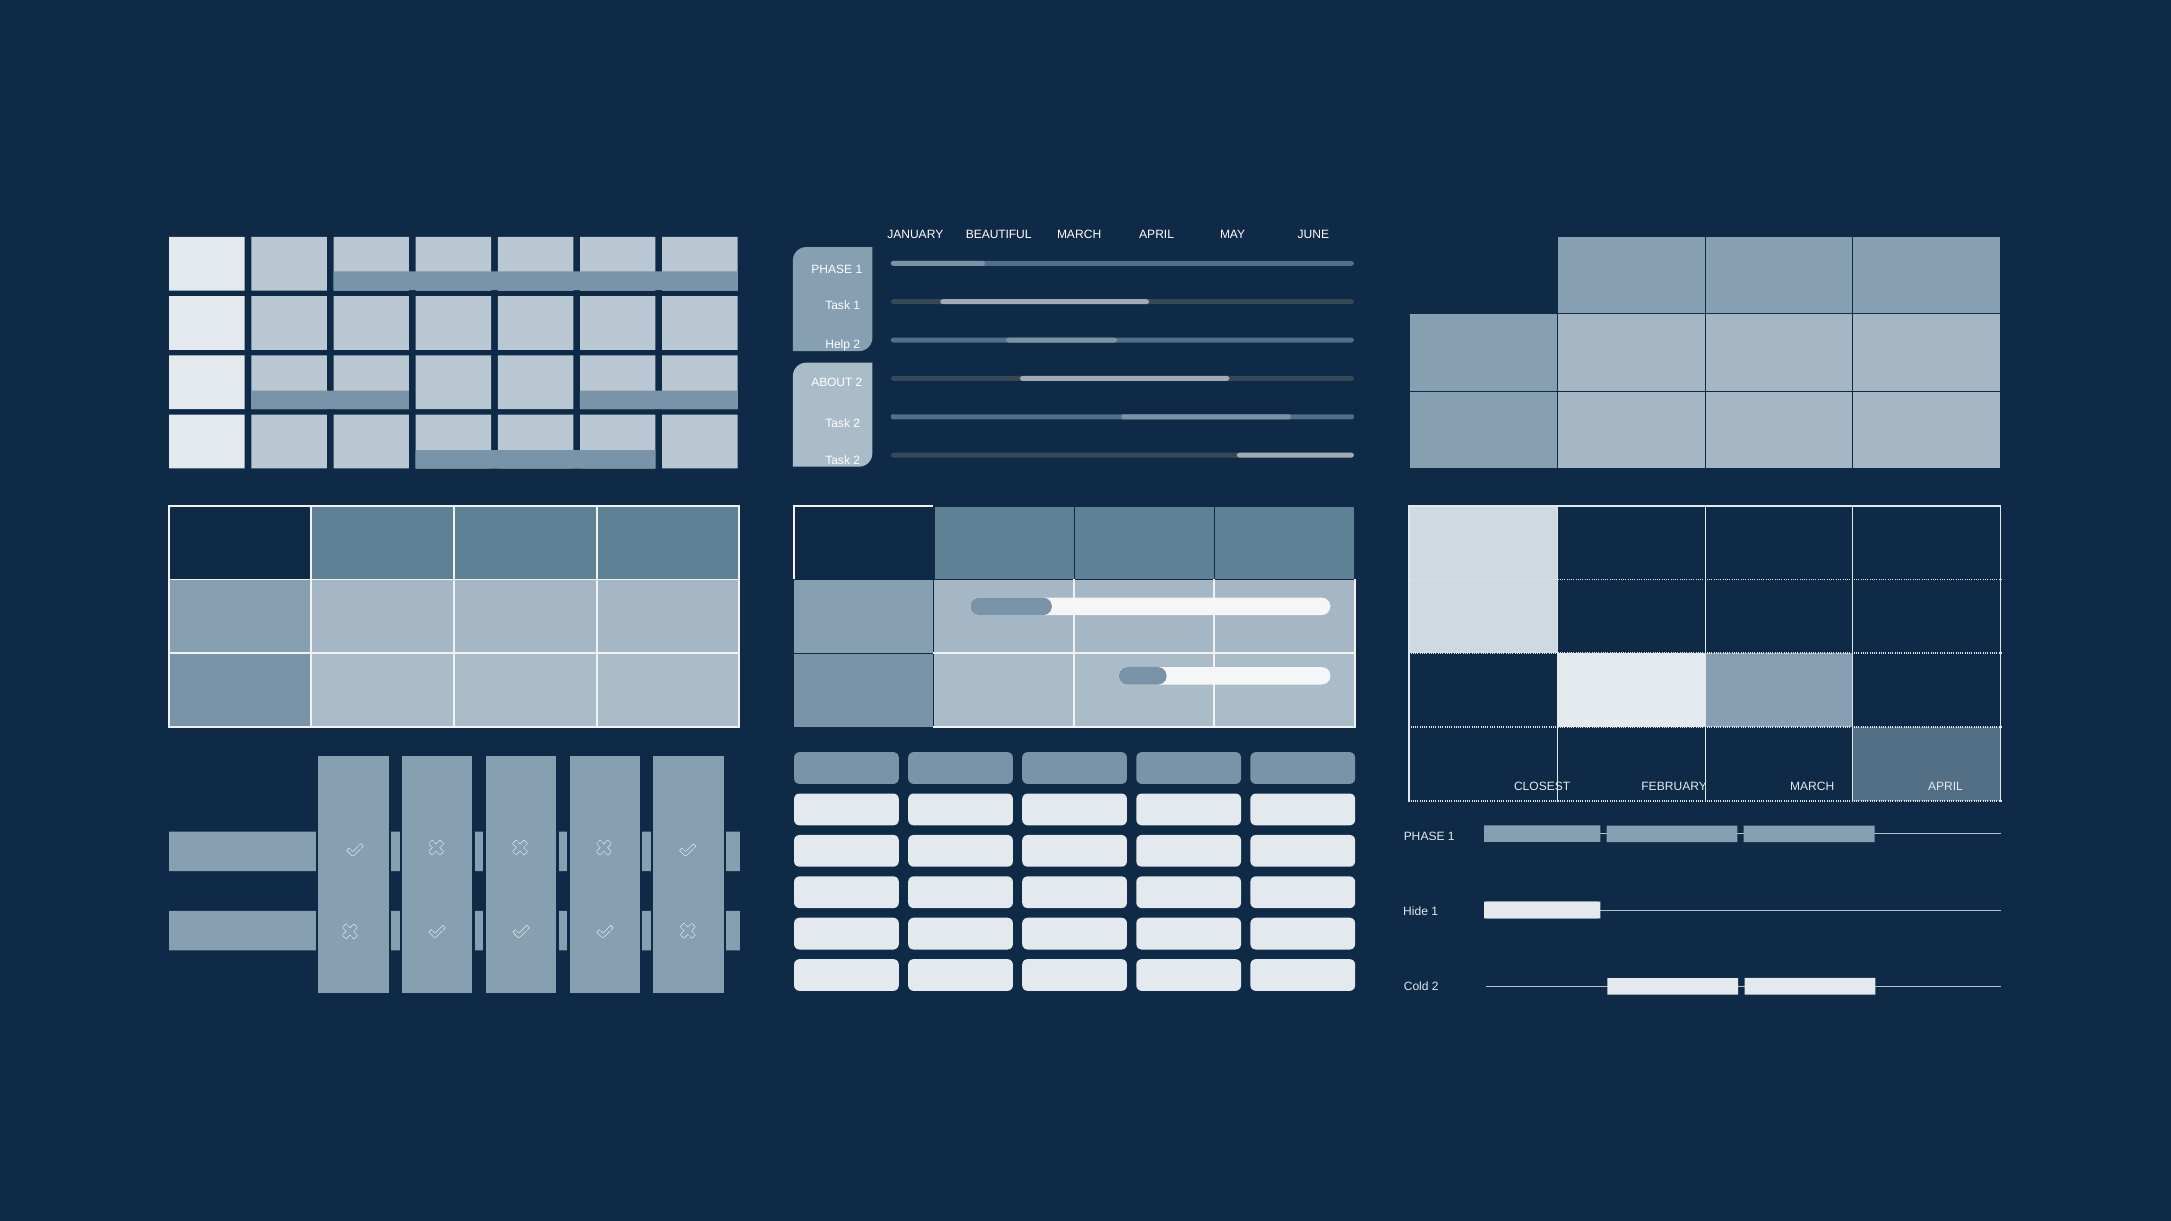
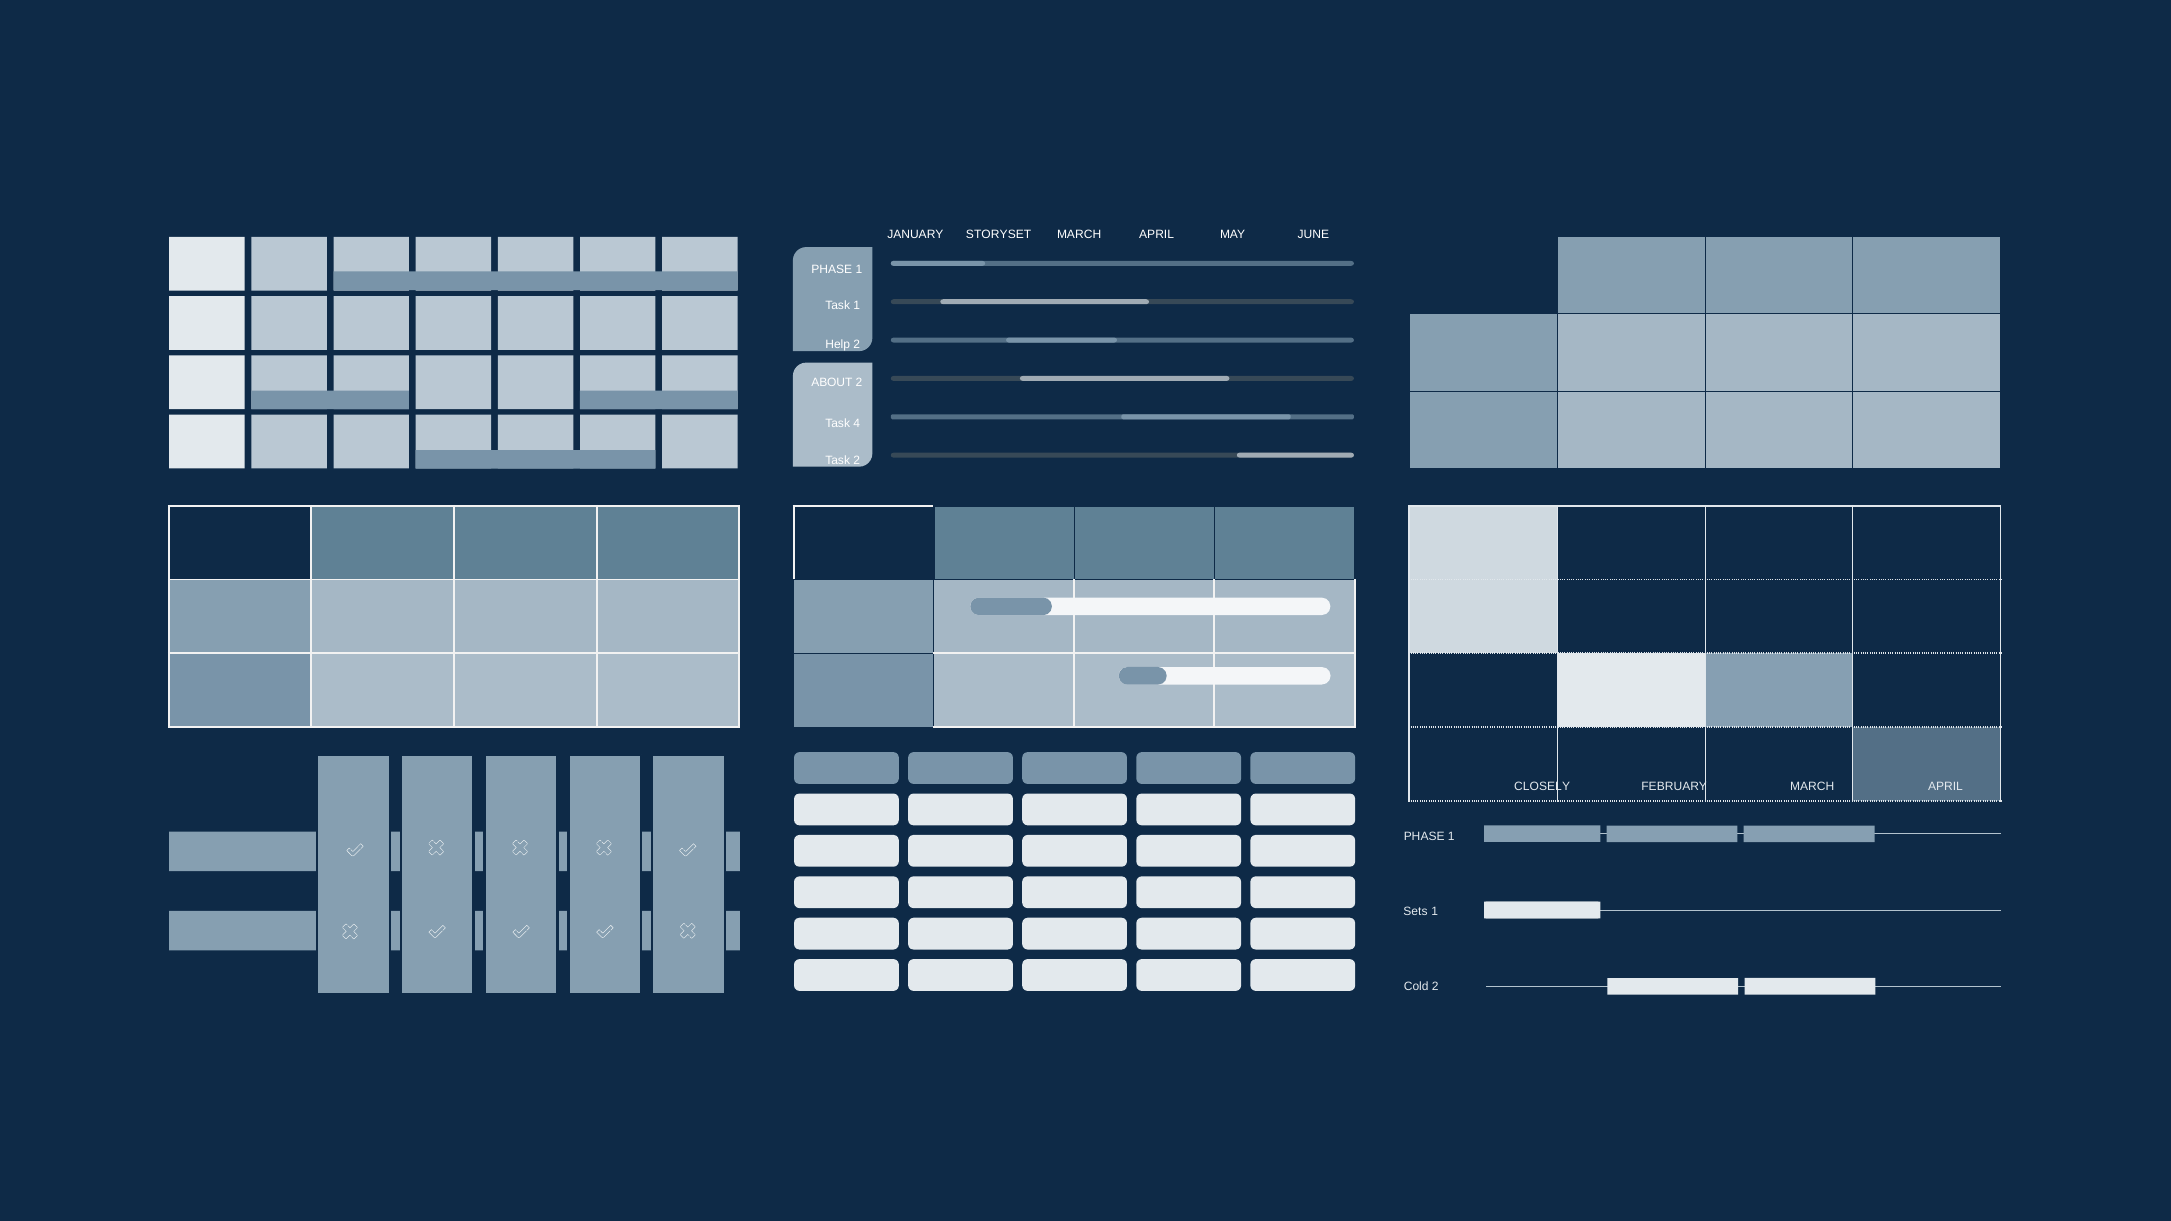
BEAUTIFUL: BEAUTIFUL -> STORYSET
2 at (857, 424): 2 -> 4
CLOSEST: CLOSEST -> CLOSELY
Hide: Hide -> Sets
